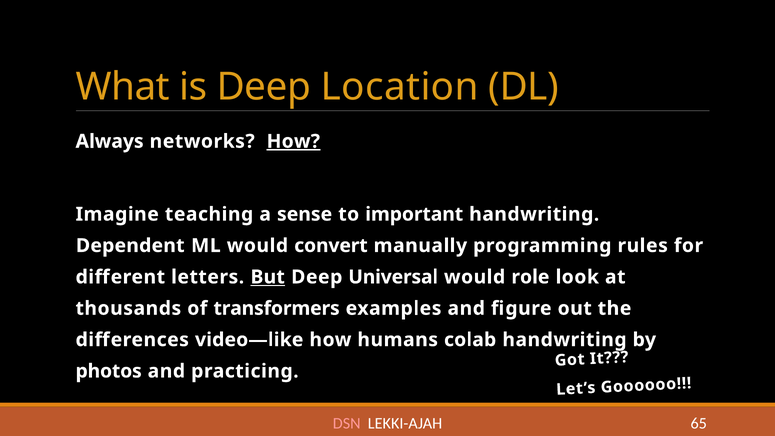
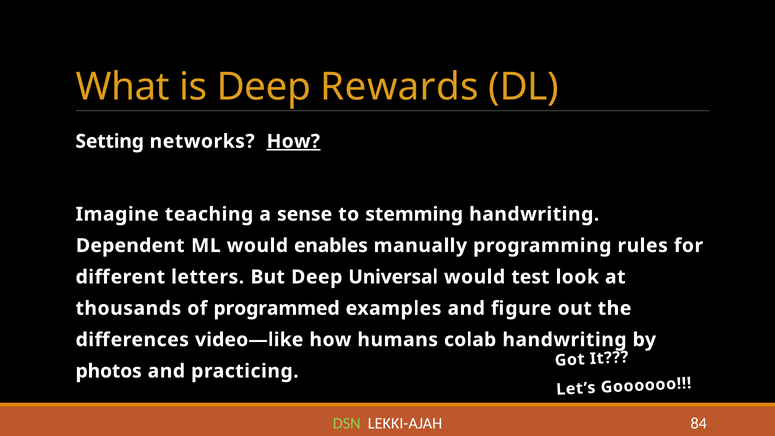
Location: Location -> Rewards
Always: Always -> Setting
important: important -> stemming
convert: convert -> enables
But underline: present -> none
role: role -> test
transformers: transformers -> programmed
DSN colour: pink -> light green
65: 65 -> 84
